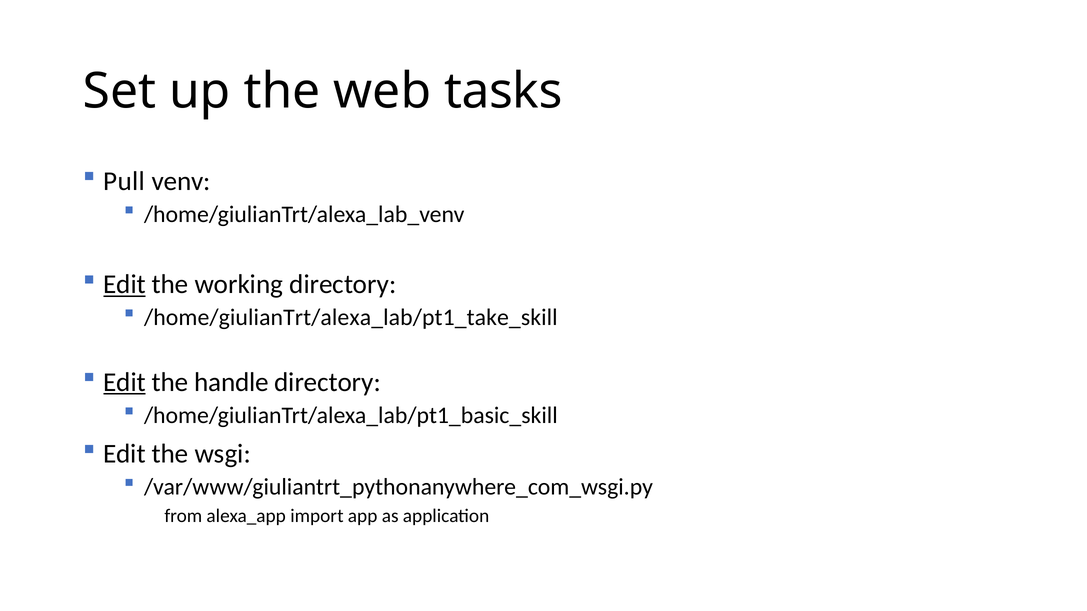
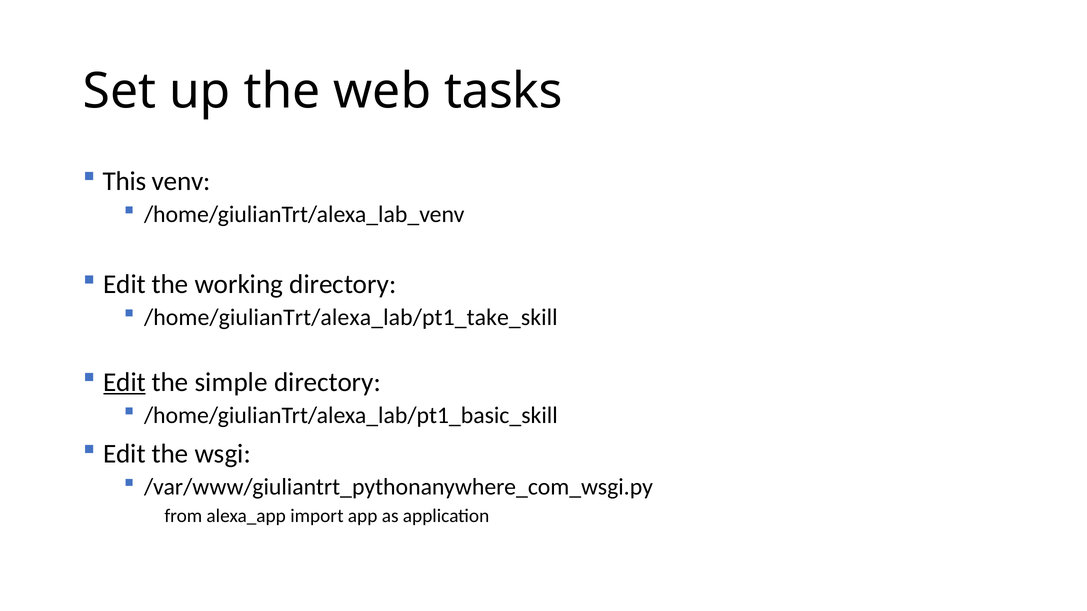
Pull: Pull -> This
Edit at (124, 285) underline: present -> none
handle: handle -> simple
